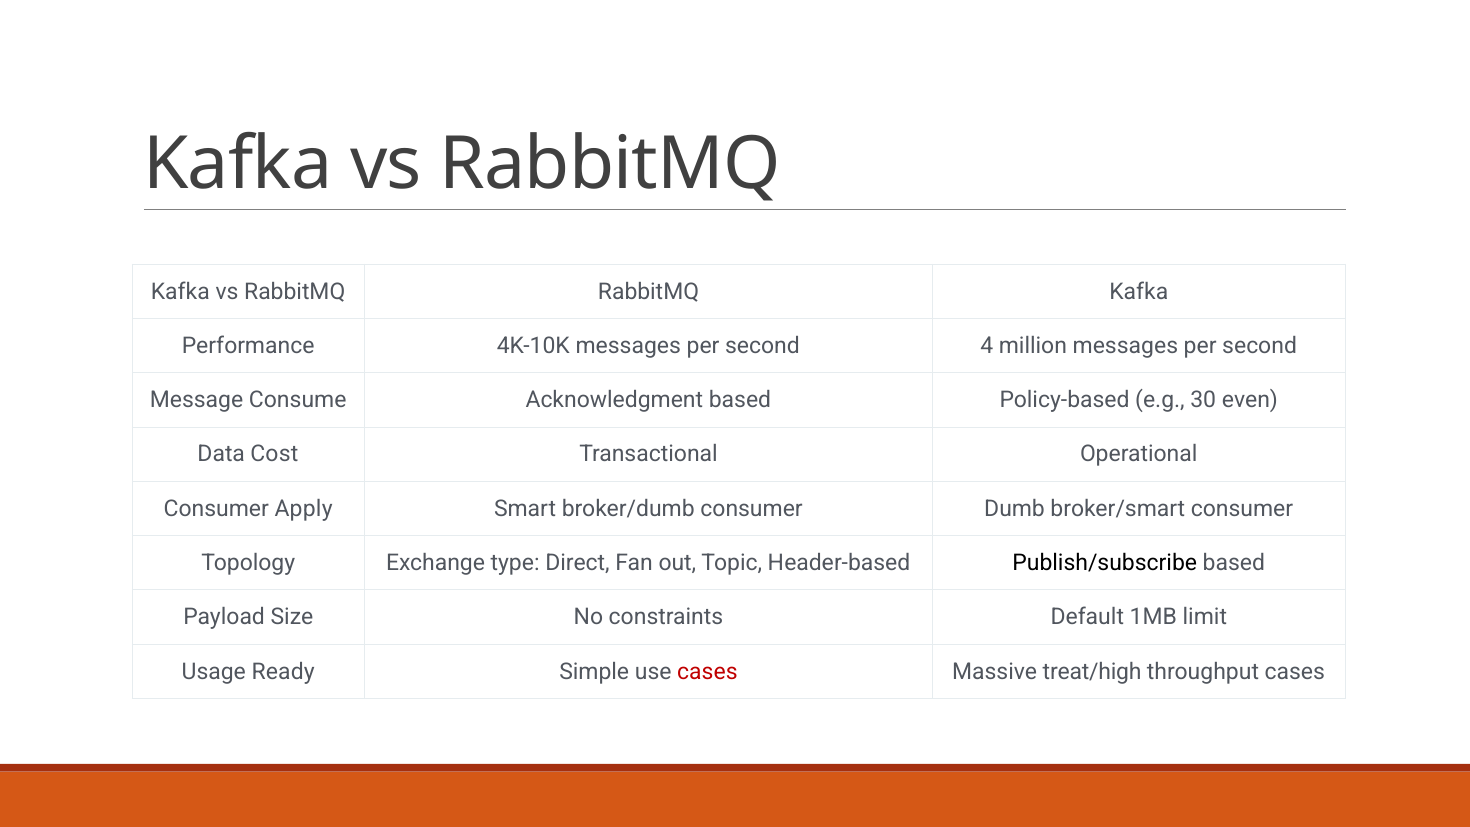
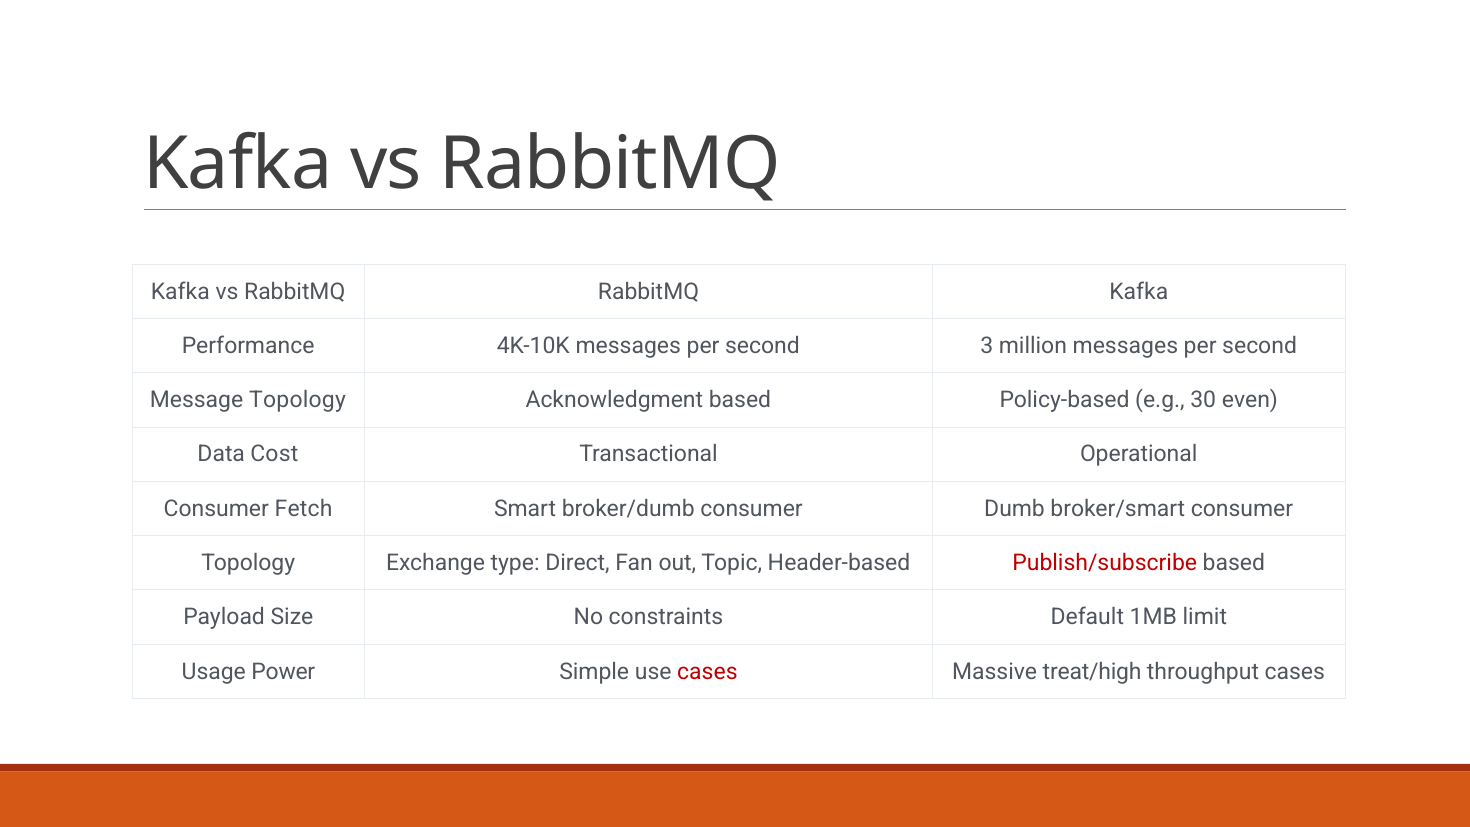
4: 4 -> 3
Message Consume: Consume -> Topology
Apply: Apply -> Fetch
Publish/subscribe colour: black -> red
Ready: Ready -> Power
